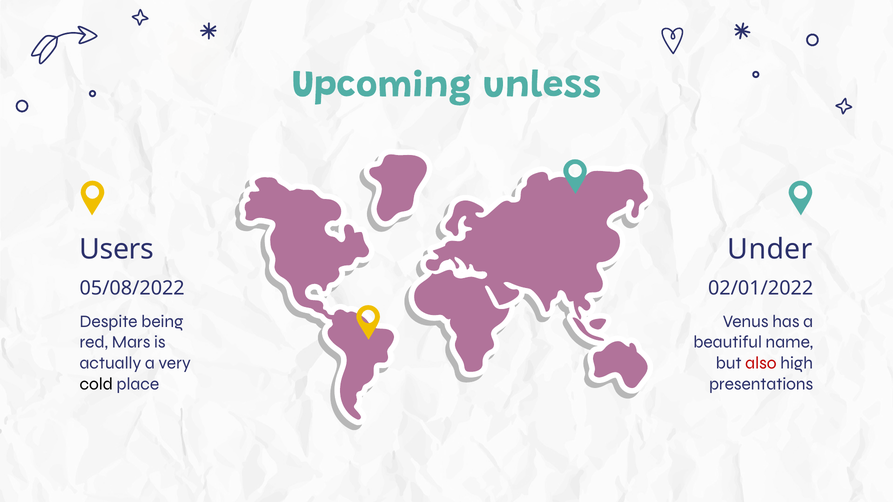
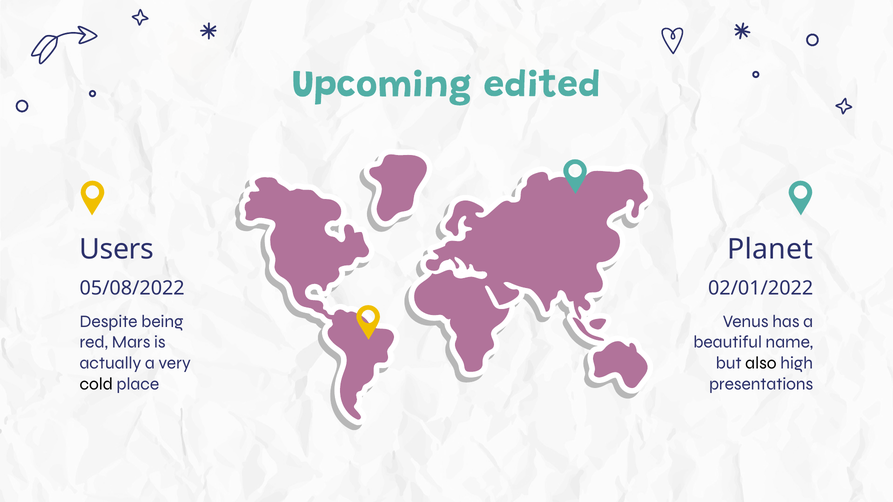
unless: unless -> edited
Under: Under -> Planet
also colour: red -> black
